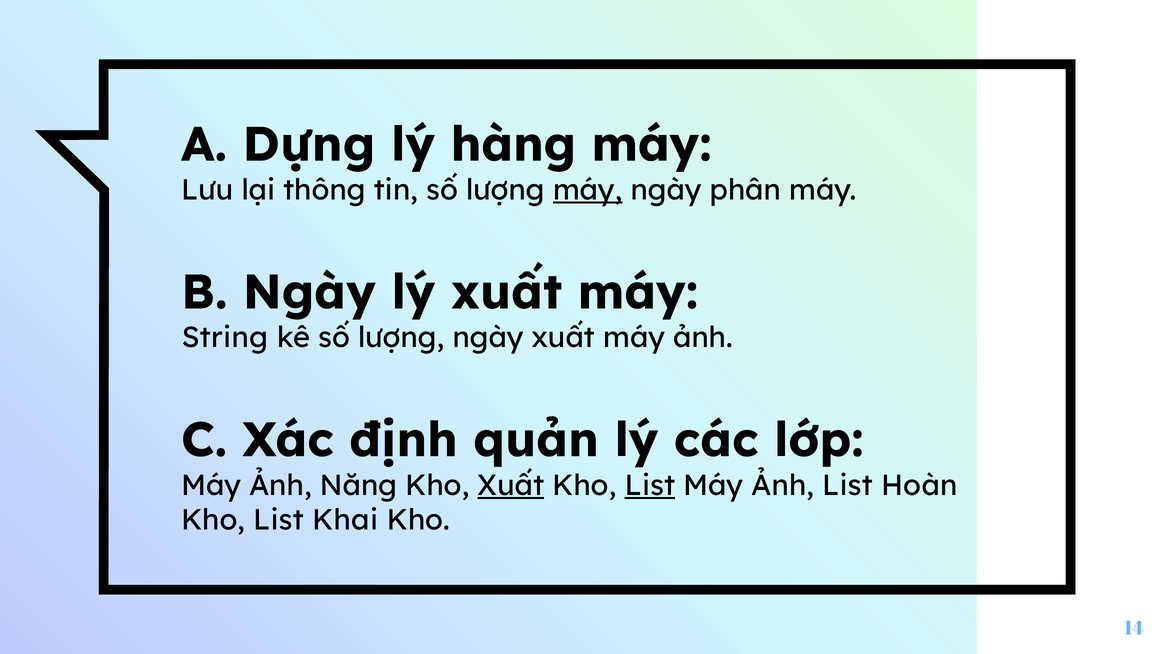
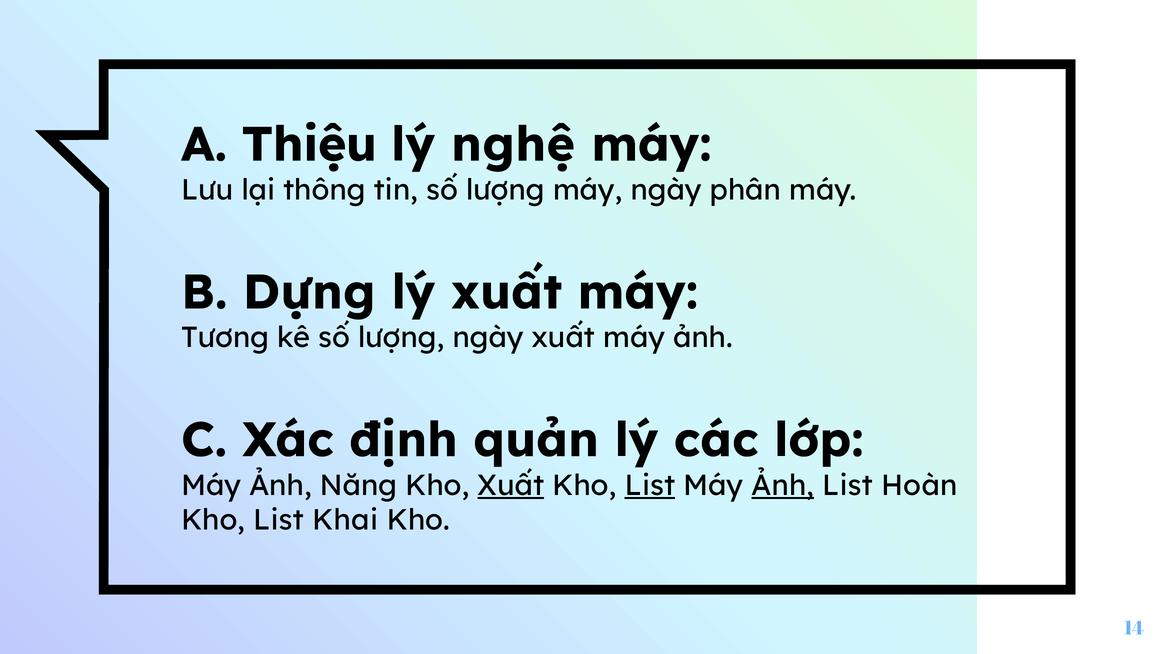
Dựng: Dựng -> Thiệu
hàng: hàng -> nghệ
máy at (588, 190) underline: present -> none
B Ngày: Ngày -> Dựng
String: String -> Tương
Ảnh at (783, 486) underline: none -> present
